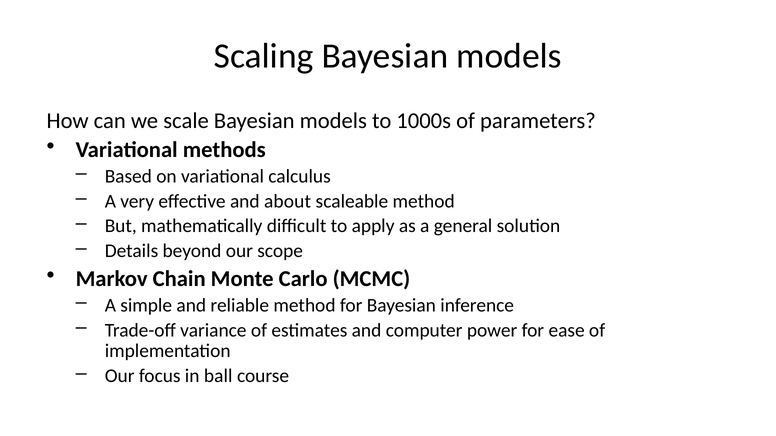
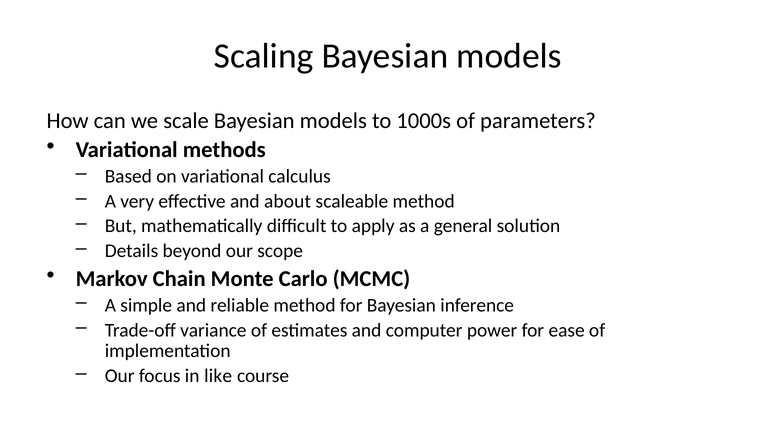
ball: ball -> like
